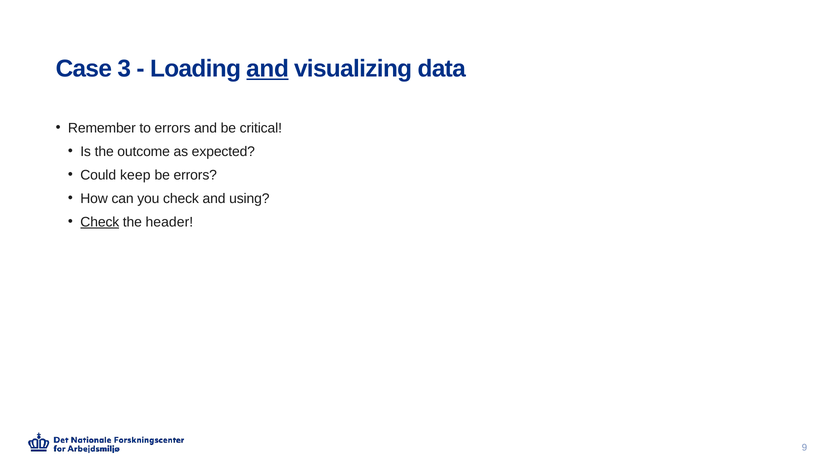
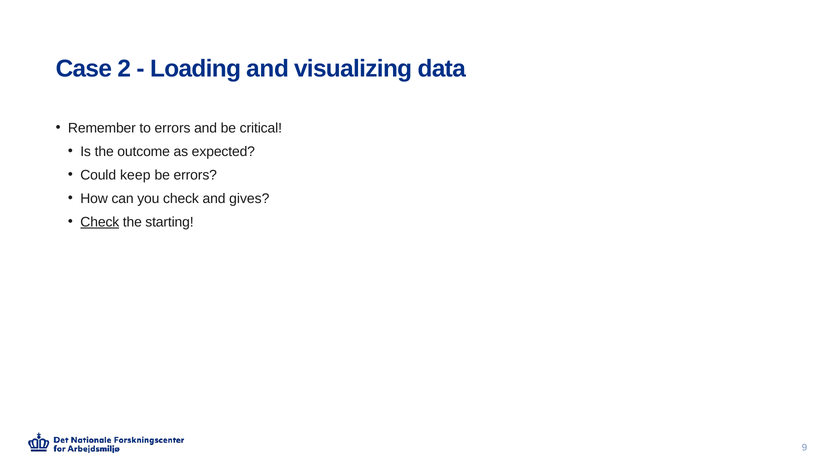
3: 3 -> 2
and at (268, 69) underline: present -> none
using: using -> gives
header: header -> starting
